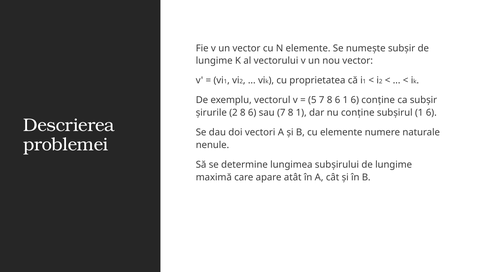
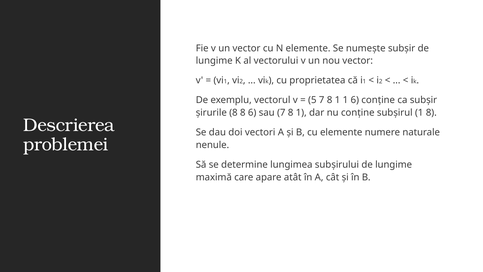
5 7 8 6: 6 -> 1
șirurile 2: 2 -> 8
subșirul 1 6: 6 -> 8
